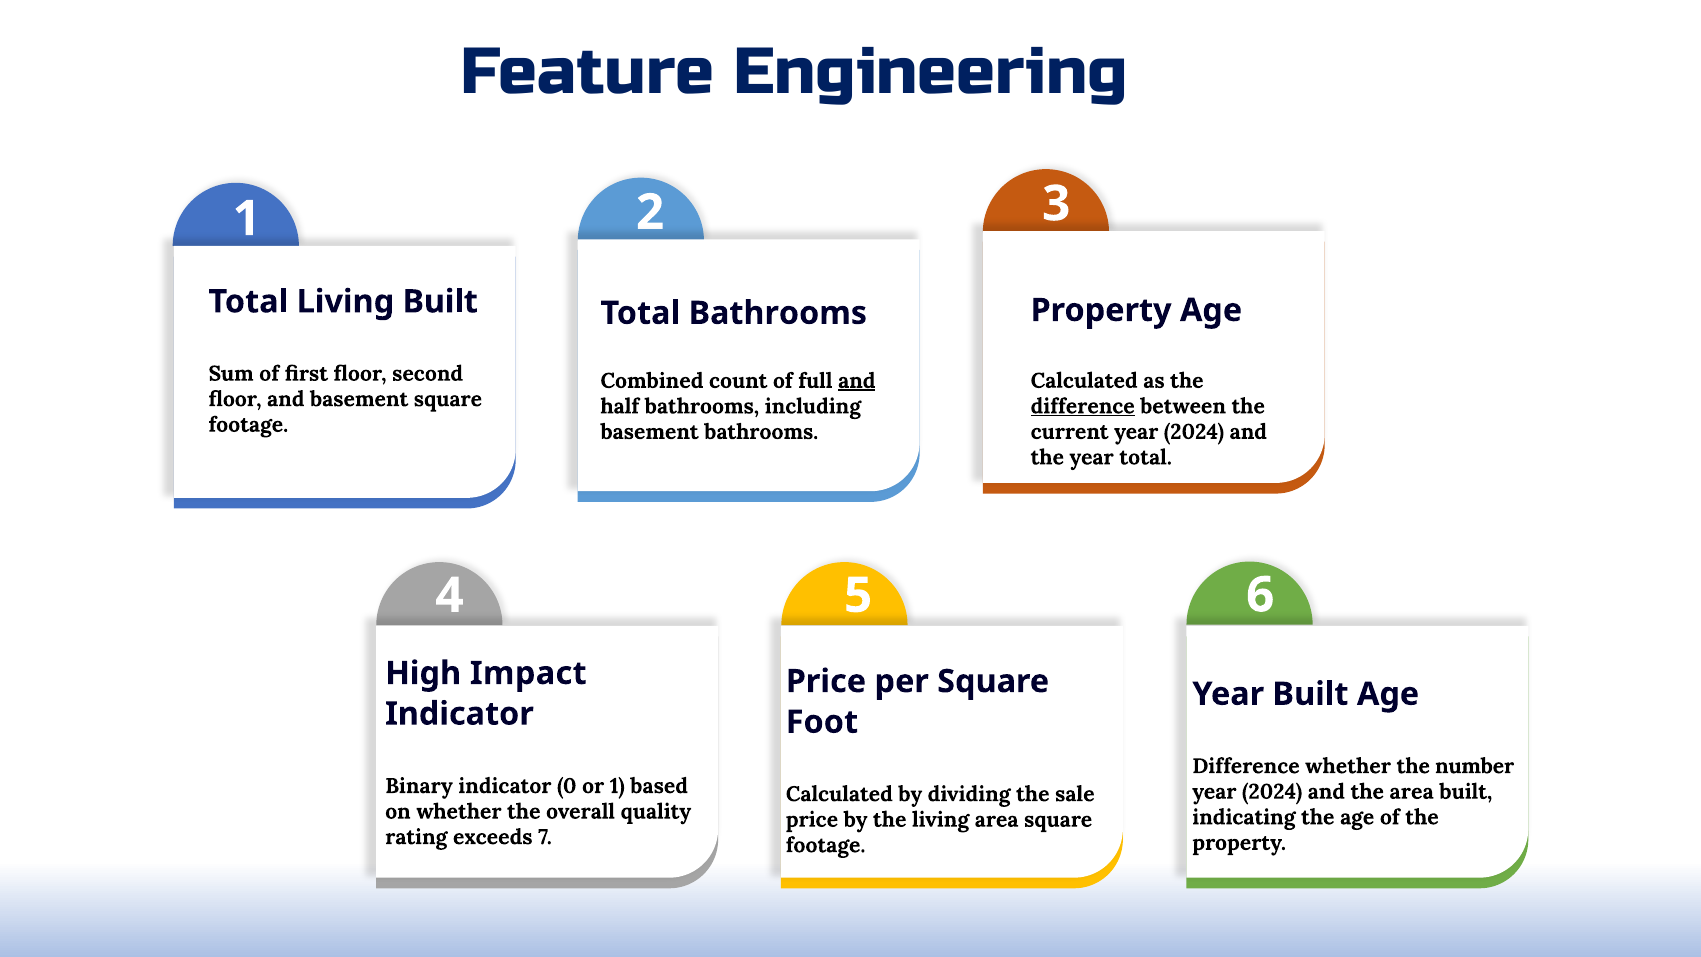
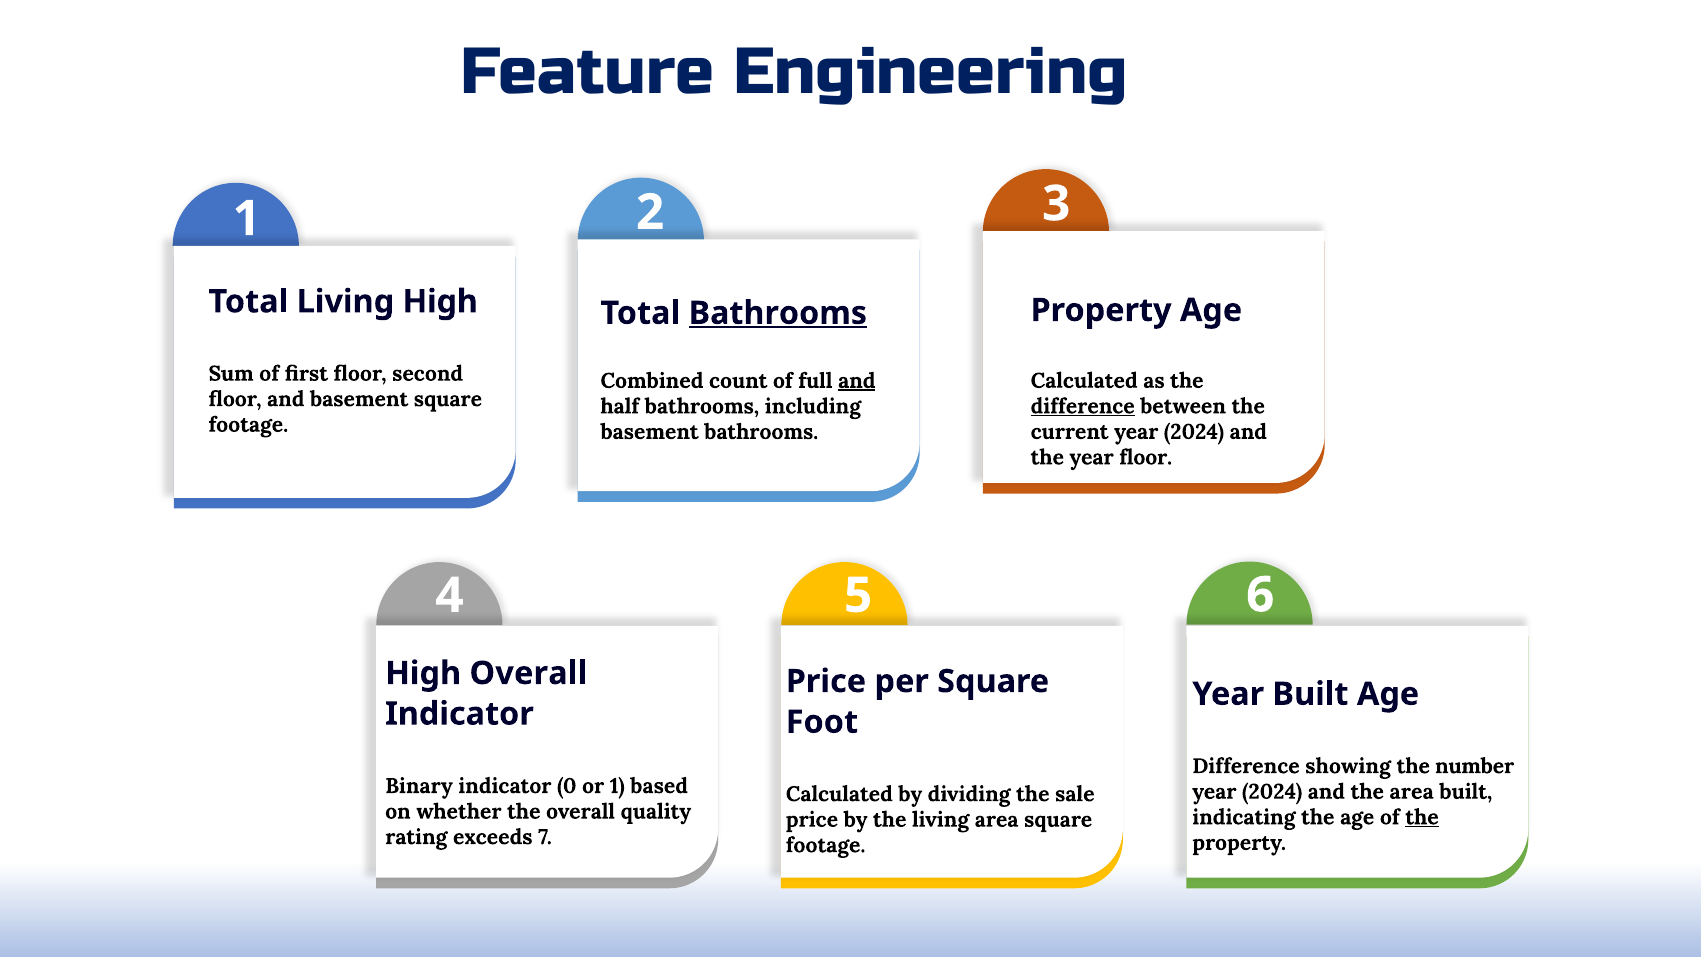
Living Built: Built -> High
Bathrooms at (778, 313) underline: none -> present
year total: total -> floor
High Impact: Impact -> Overall
Difference whether: whether -> showing
the at (1422, 817) underline: none -> present
